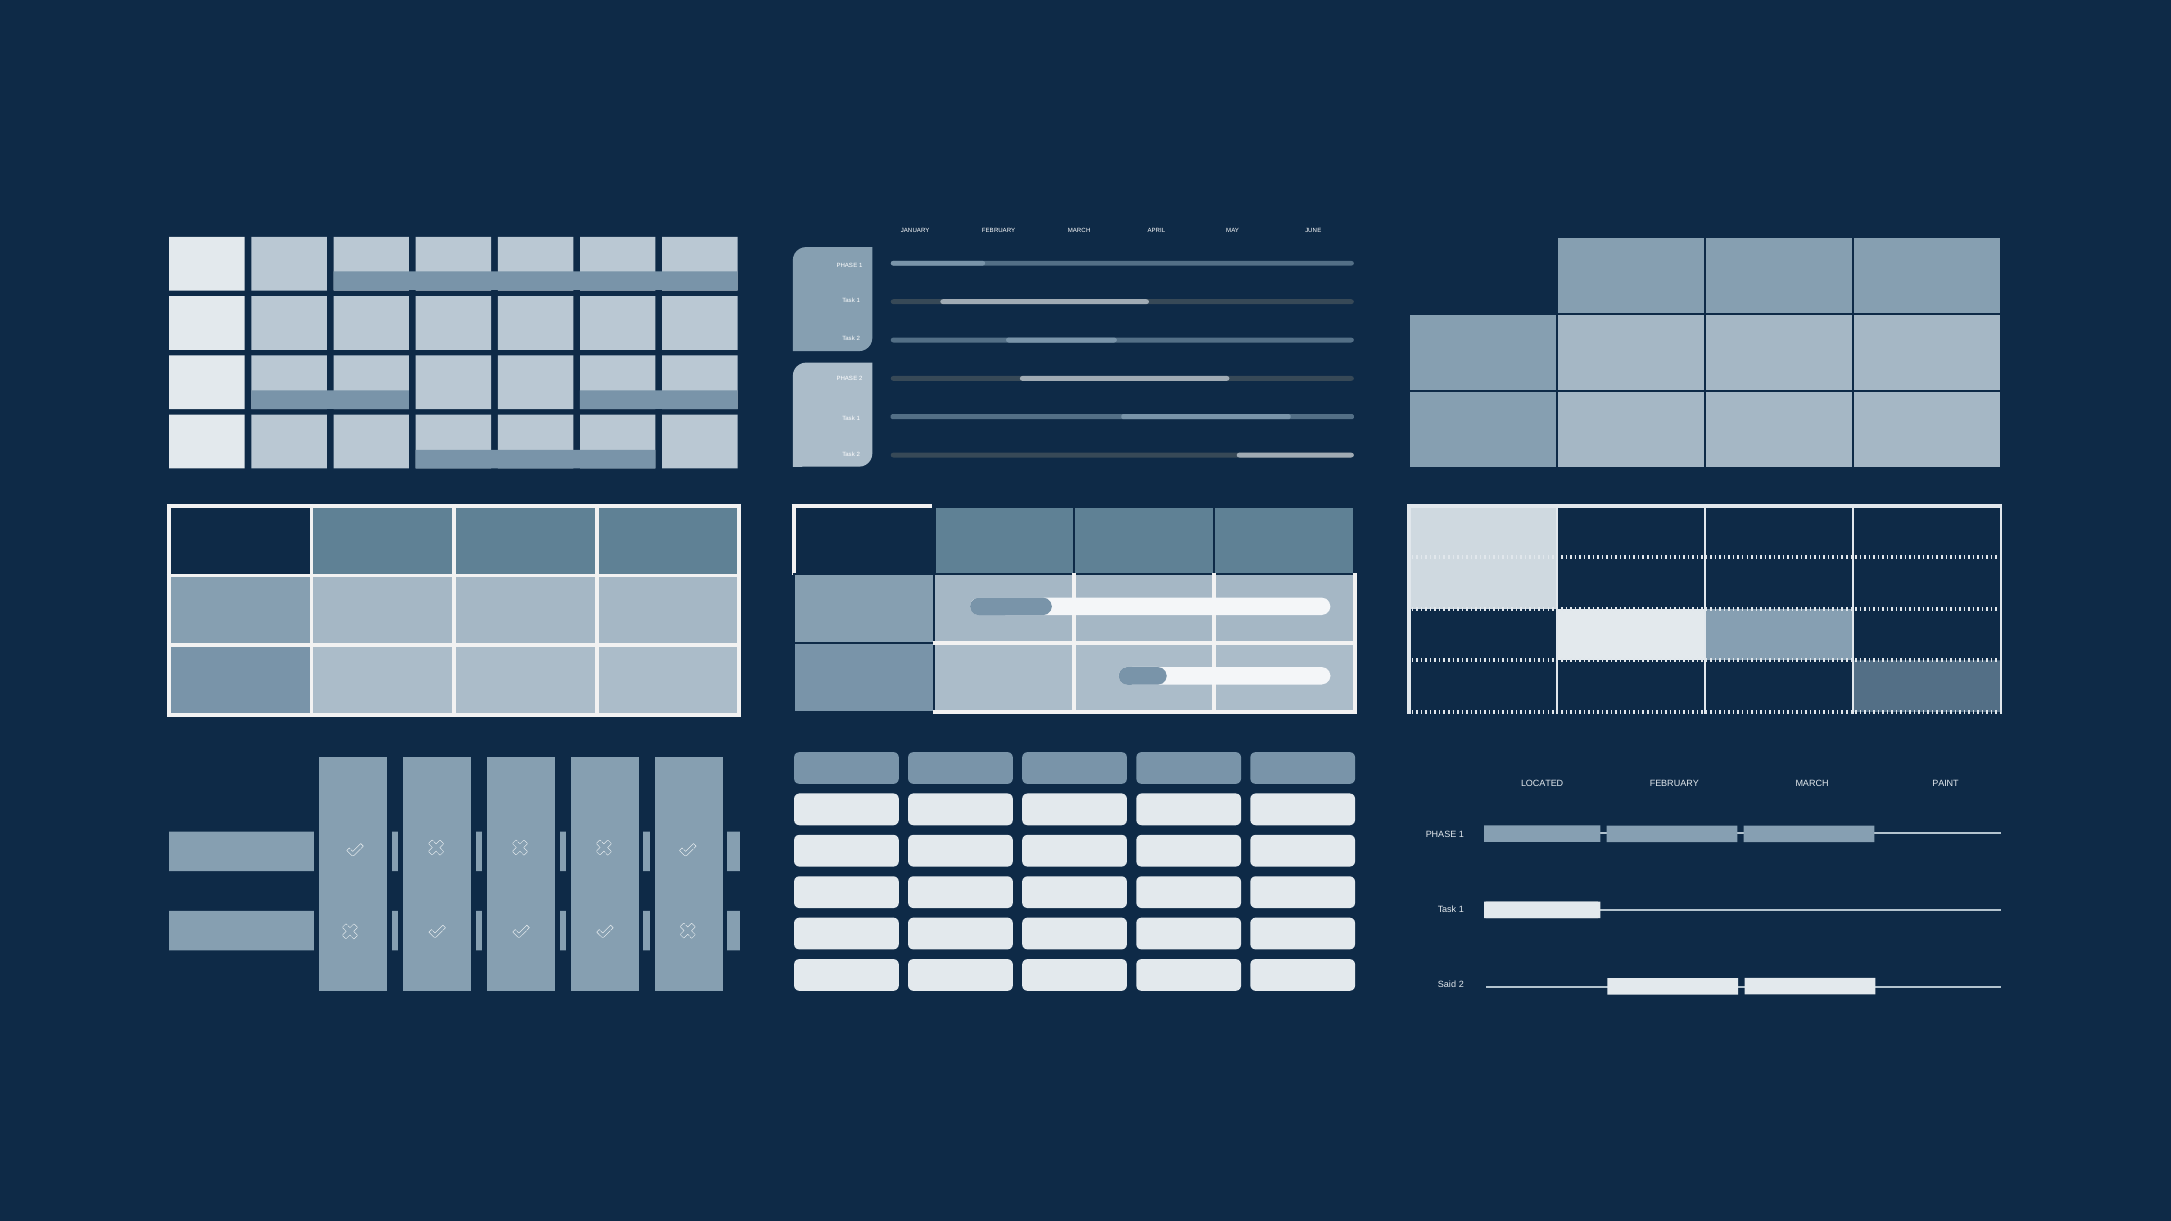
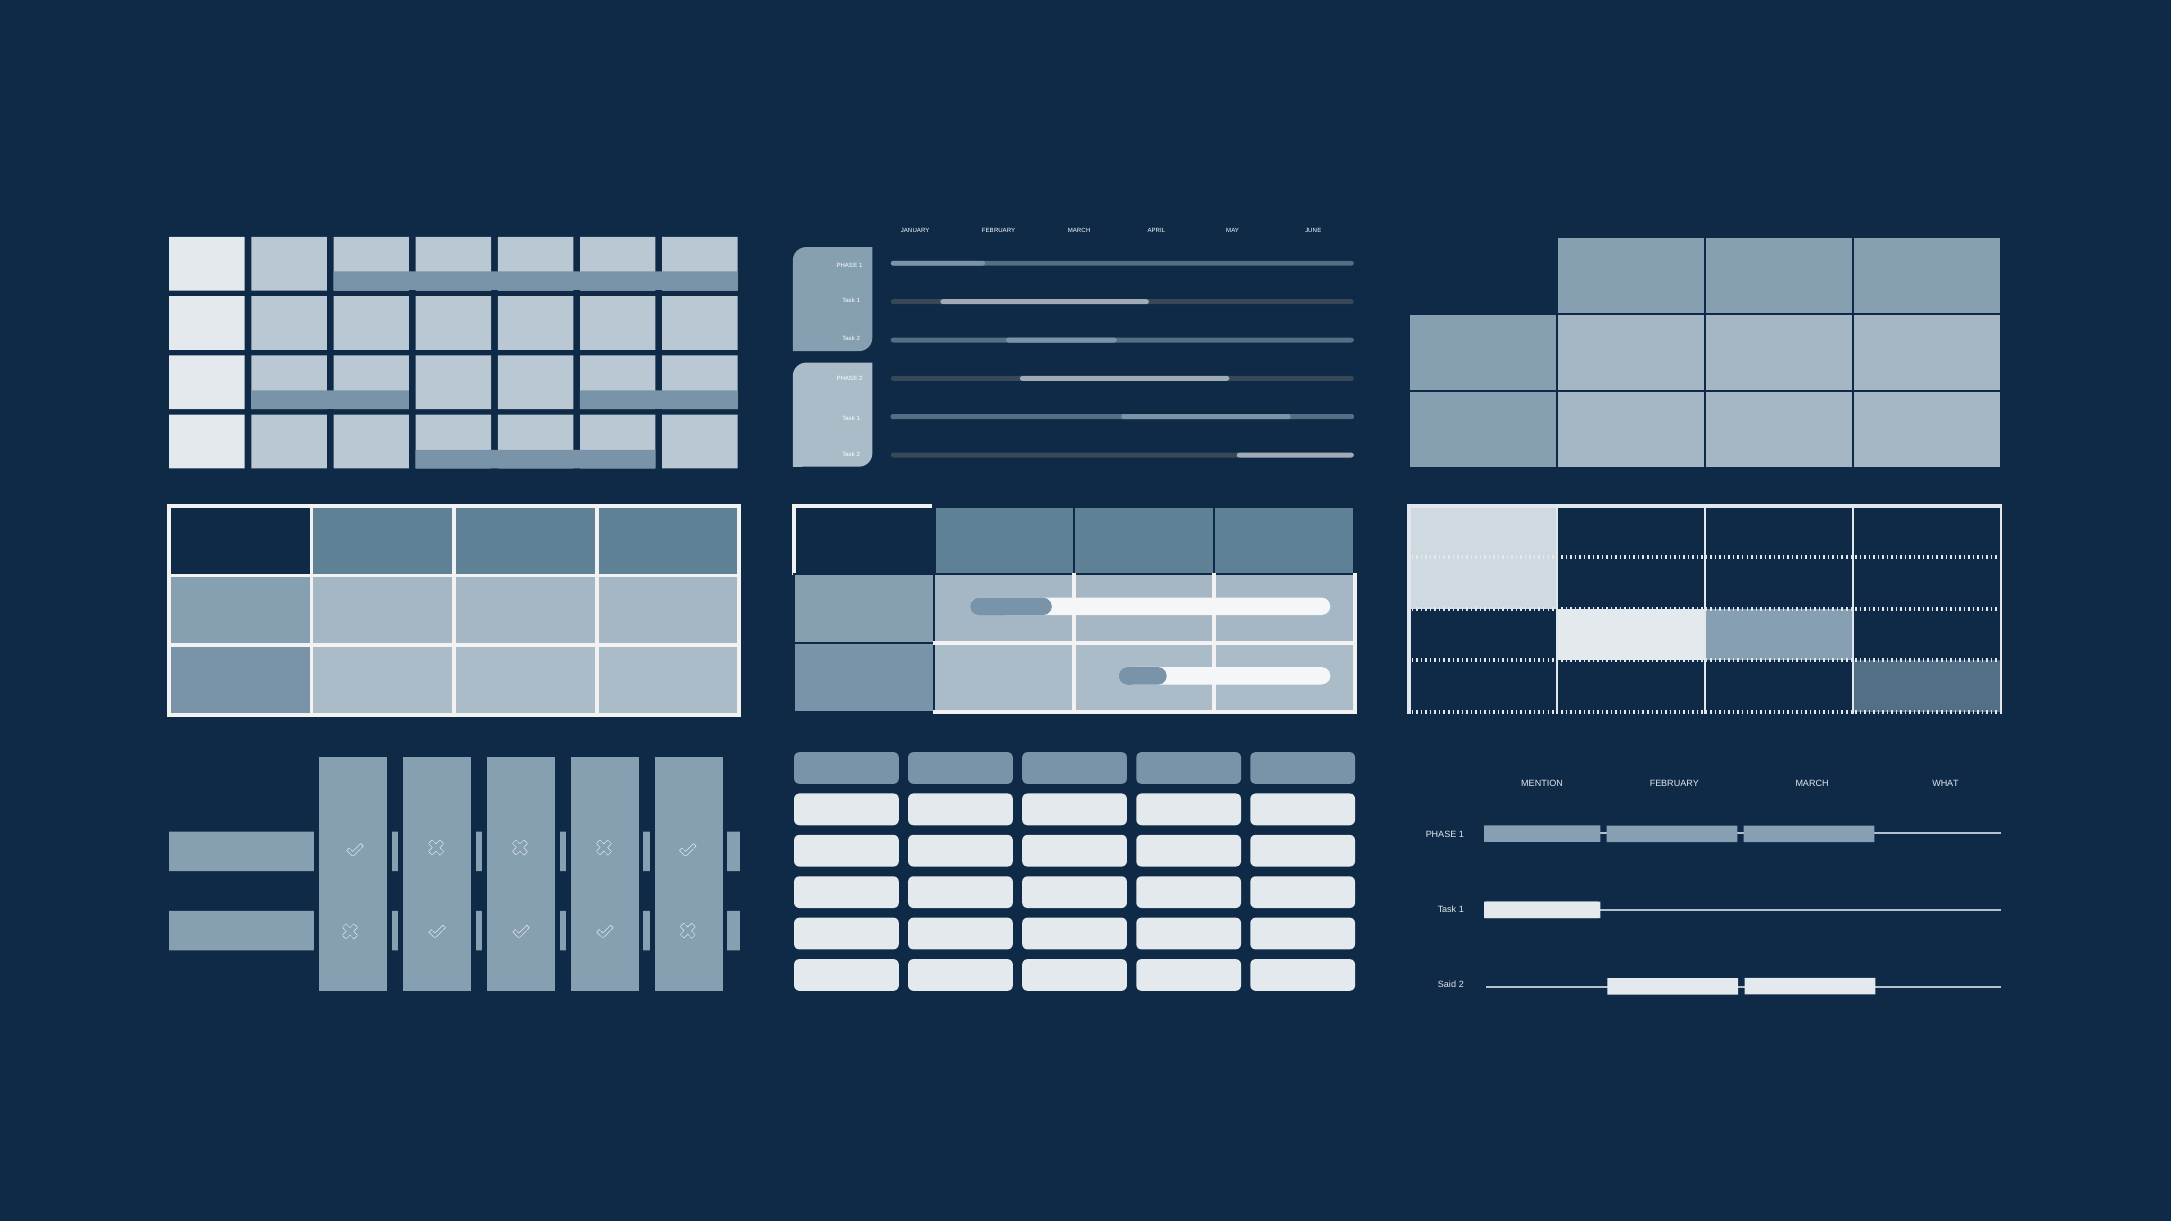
LOCATED: LOCATED -> MENTION
PAINT: PAINT -> WHAT
